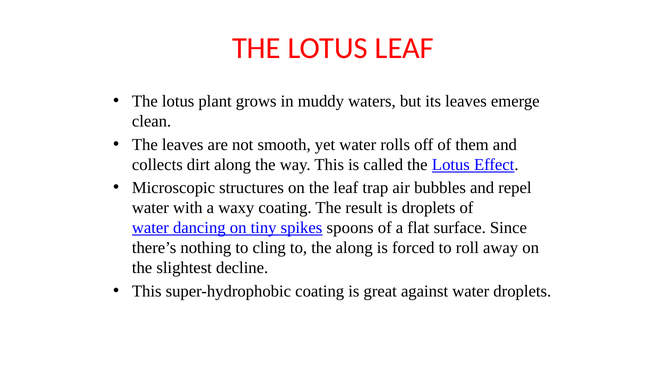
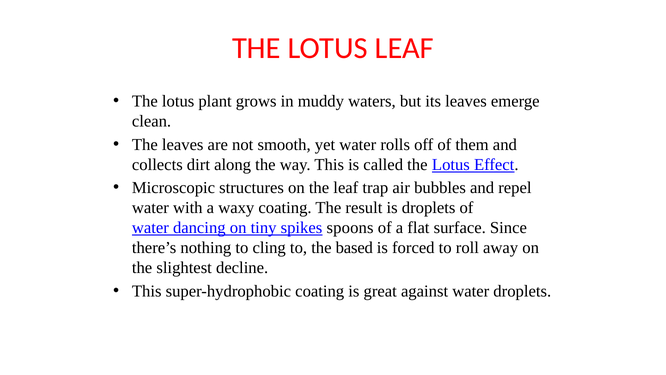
the along: along -> based
